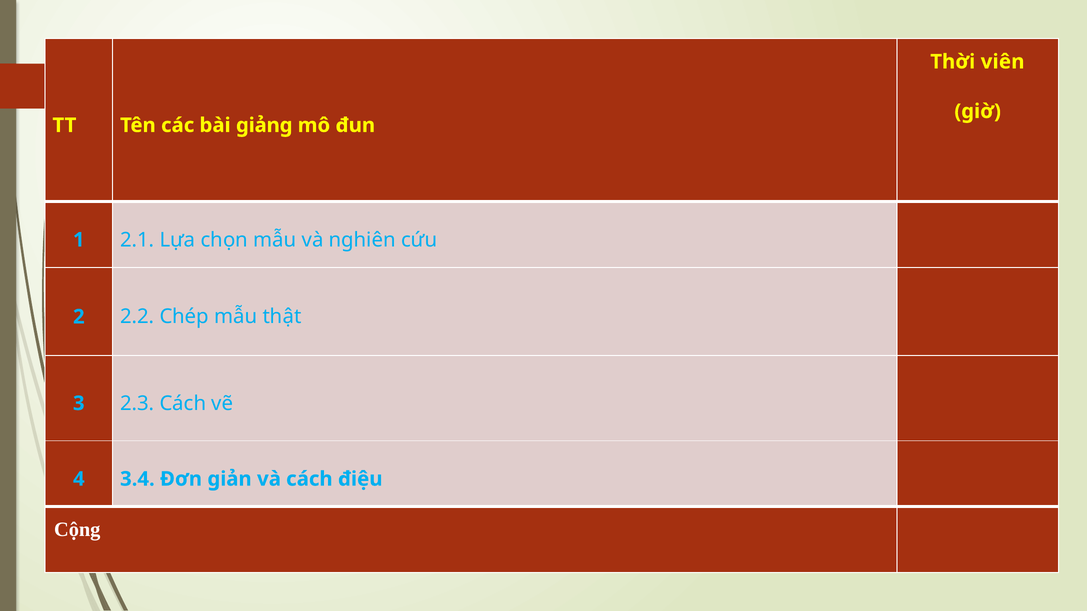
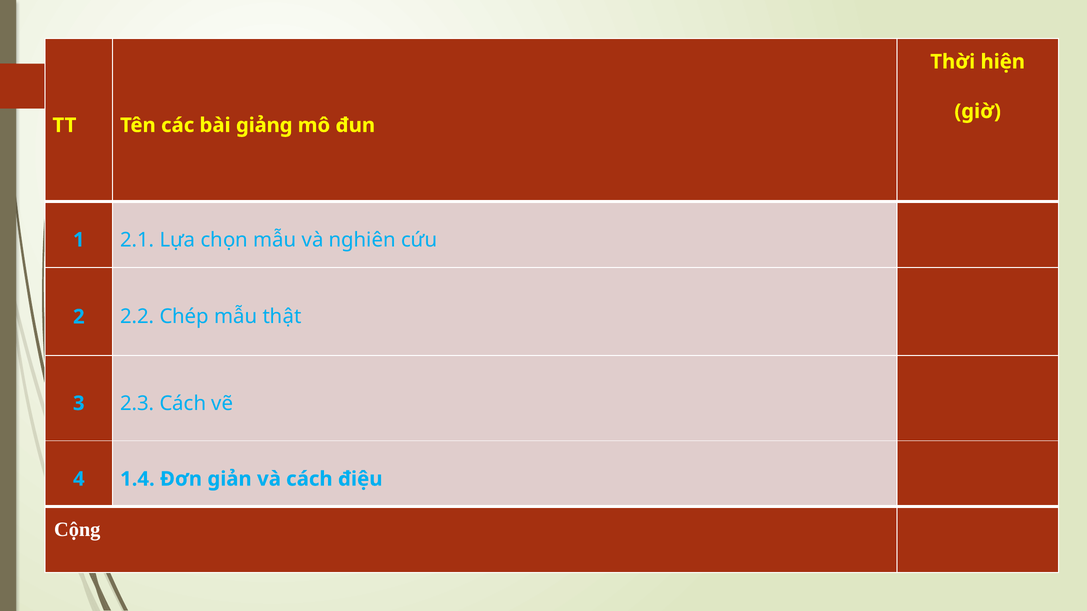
viên: viên -> hiện
3.4: 3.4 -> 1.4
